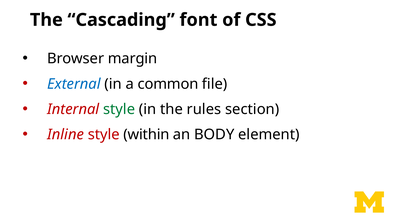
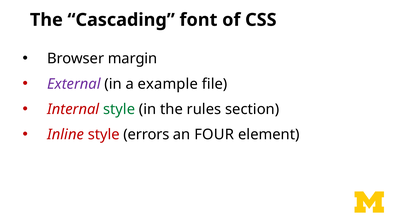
External colour: blue -> purple
common: common -> example
within: within -> errors
BODY: BODY -> FOUR
